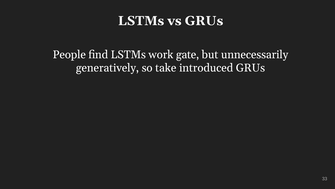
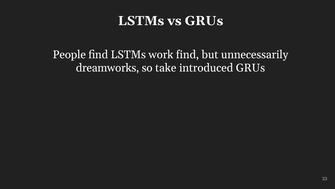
work gate: gate -> find
generatively: generatively -> dreamworks
